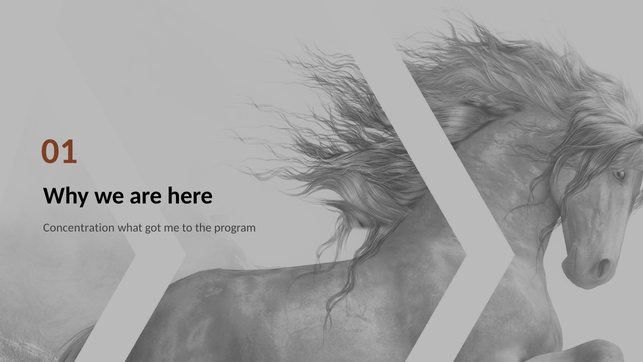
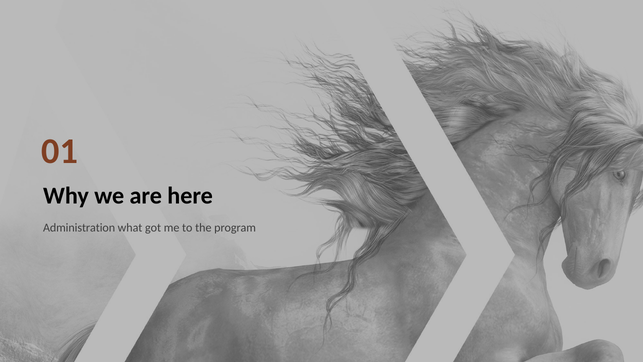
Concentration: Concentration -> Administration
